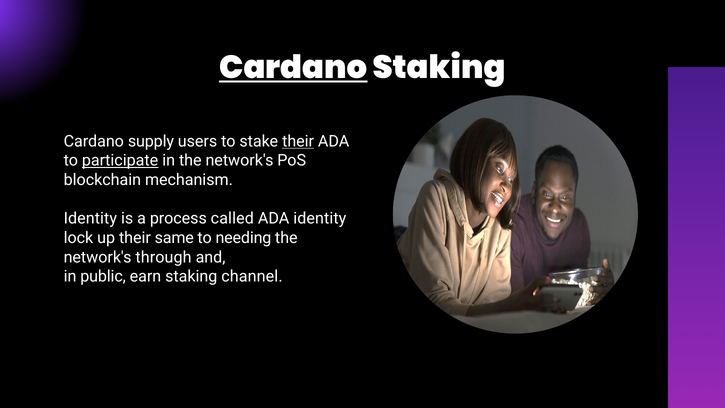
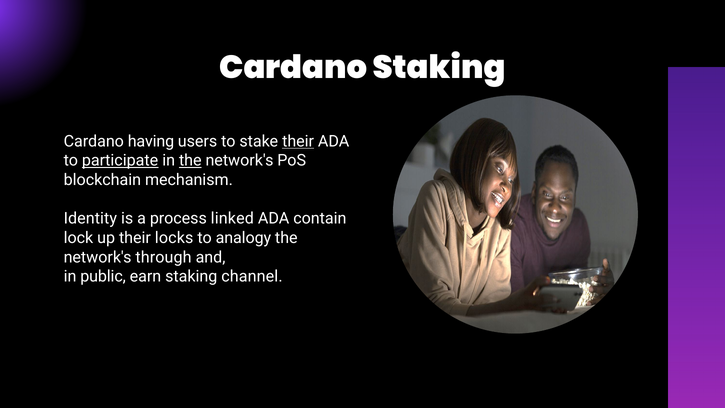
Cardano at (293, 67) underline: present -> none
supply: supply -> having
the at (190, 161) underline: none -> present
called: called -> linked
ADA identity: identity -> contain
same: same -> locks
needing: needing -> analogy
